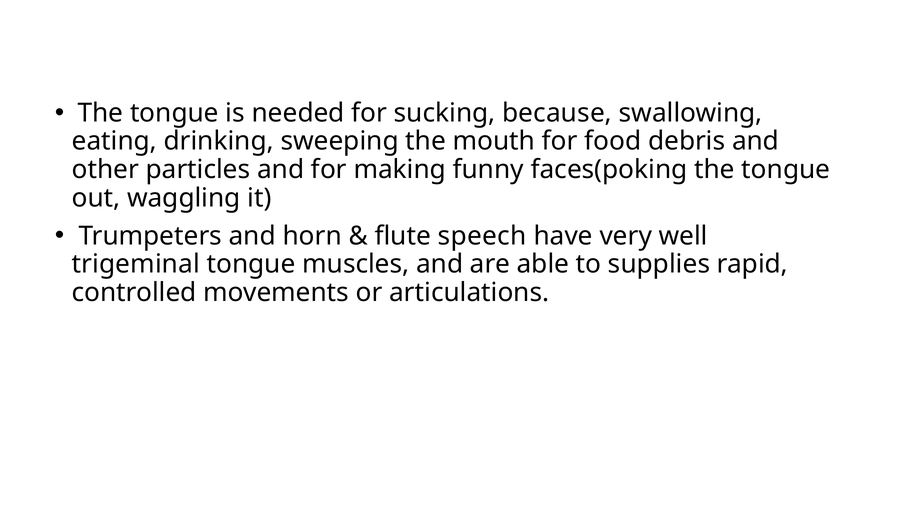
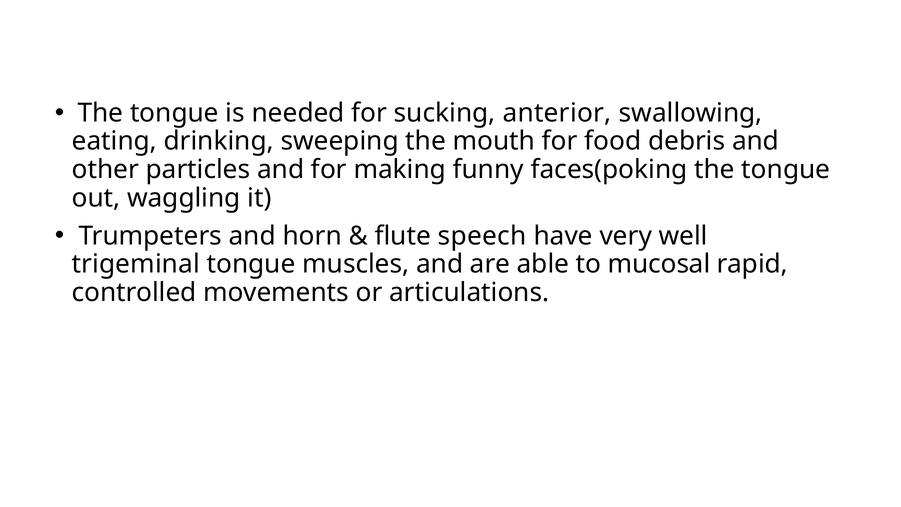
because: because -> anterior
supplies: supplies -> mucosal
